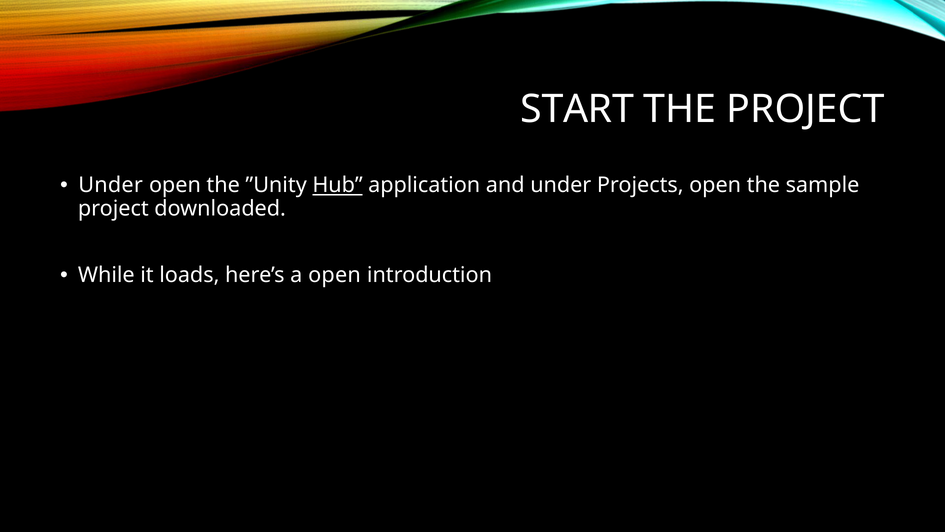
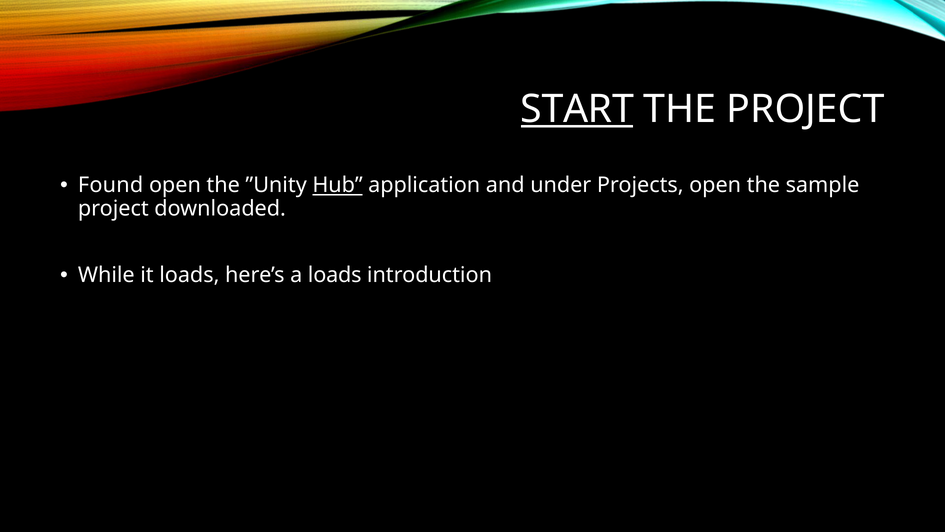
START underline: none -> present
Under at (111, 185): Under -> Found
a open: open -> loads
